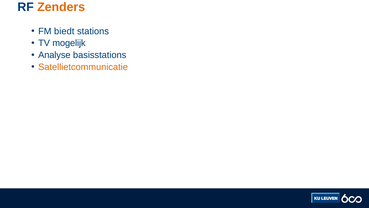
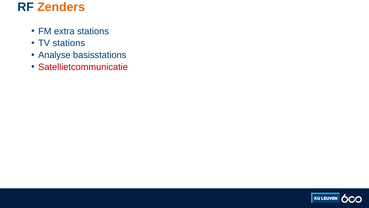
biedt: biedt -> extra
TV mogelijk: mogelijk -> stations
Satellietcommunicatie colour: orange -> red
